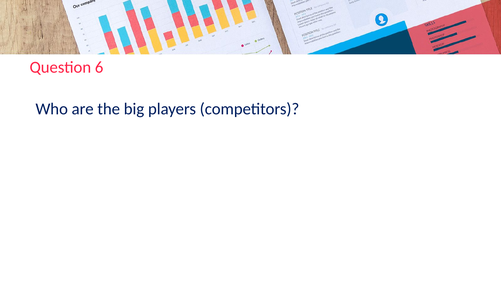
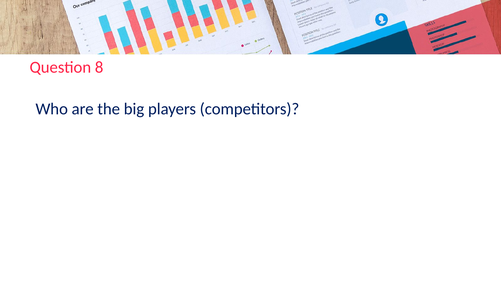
6: 6 -> 8
